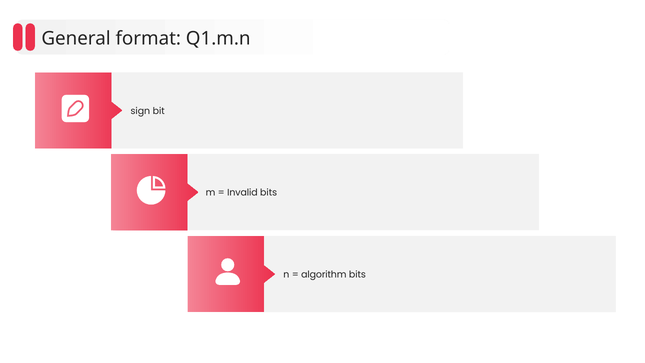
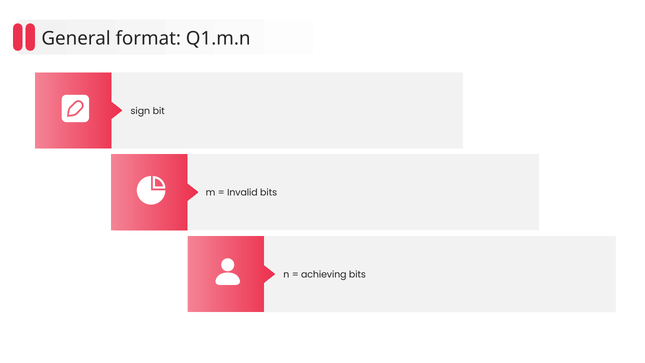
algorithm: algorithm -> achieving
